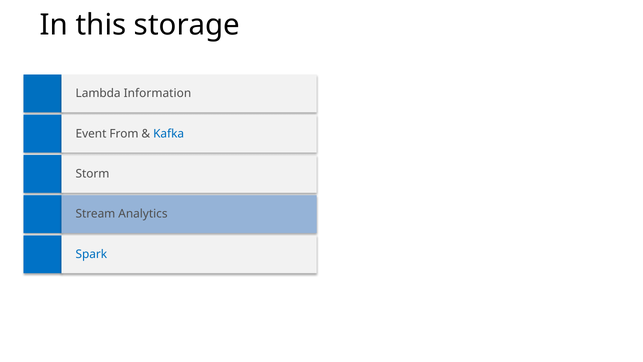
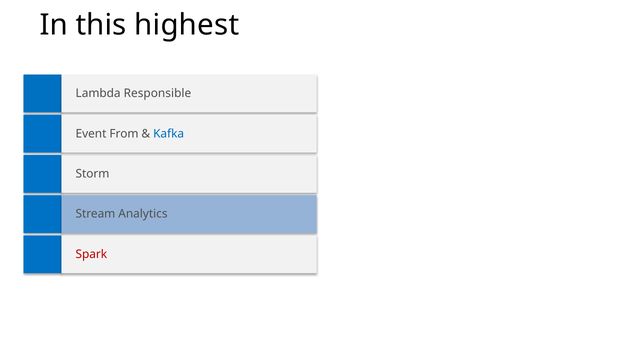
storage: storage -> highest
Information: Information -> Responsible
Spark colour: blue -> red
